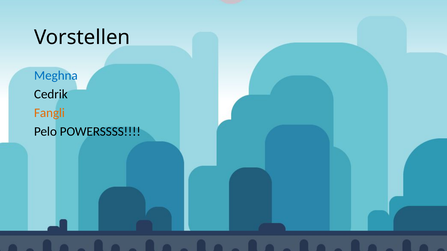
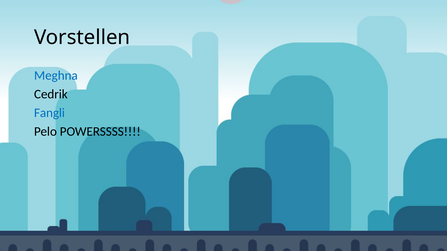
Fangli colour: orange -> blue
